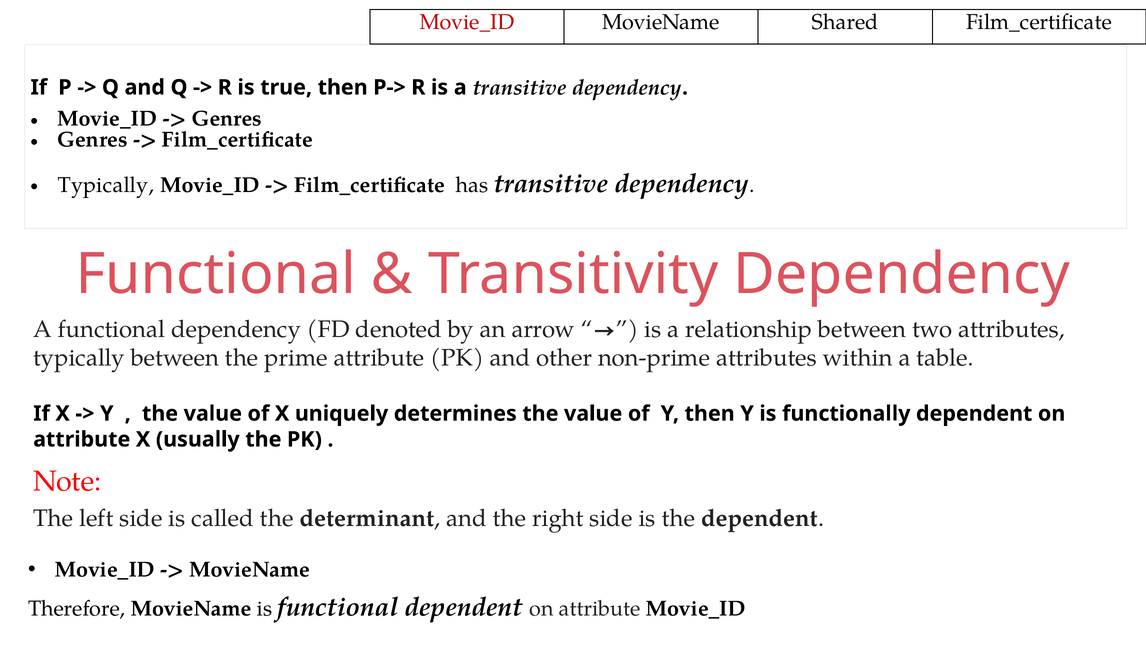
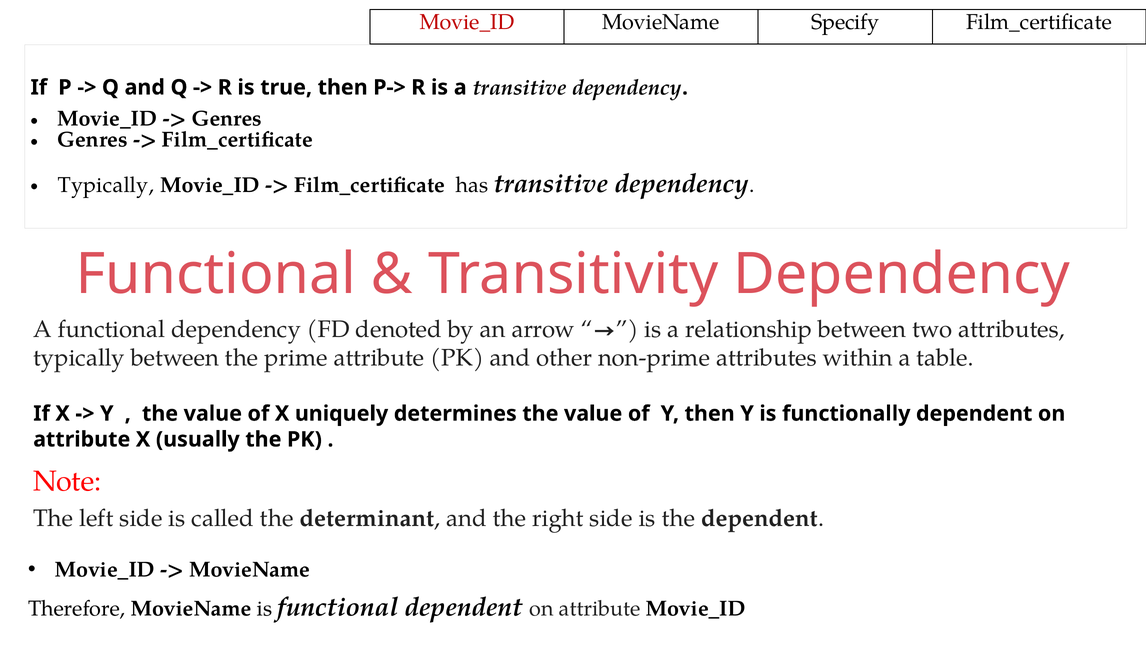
Shared: Shared -> Specify
